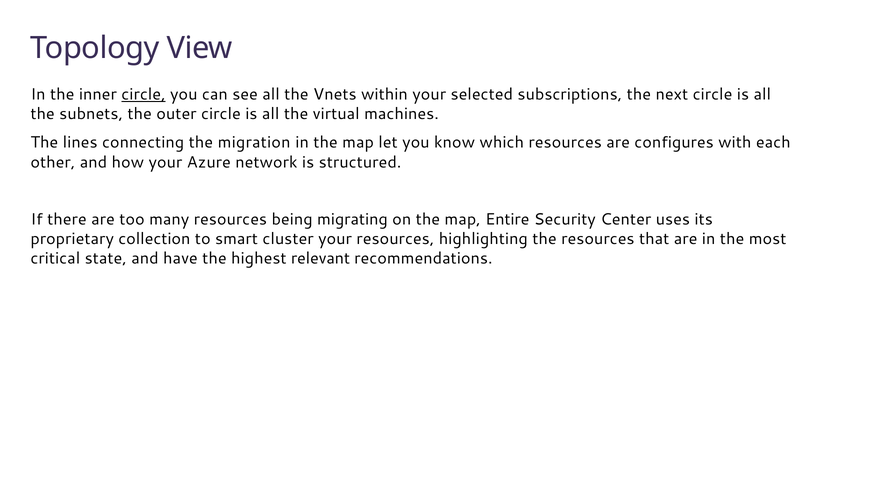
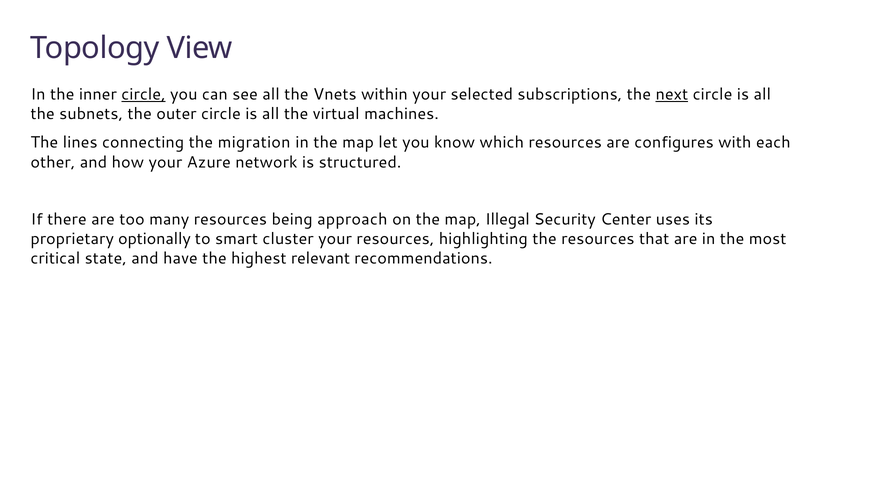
next underline: none -> present
migrating: migrating -> approach
Entire: Entire -> Illegal
collection: collection -> optionally
